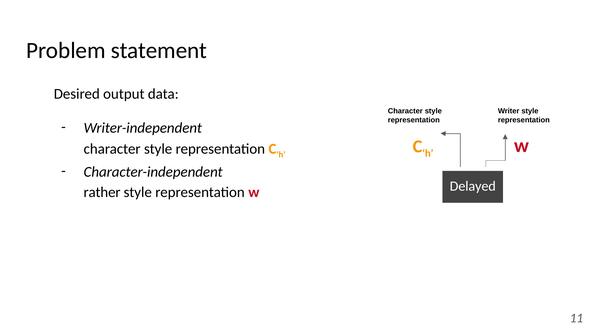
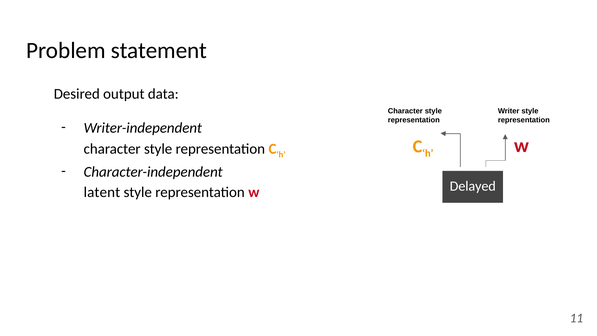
rather: rather -> latent
